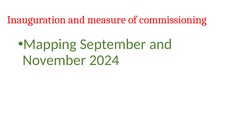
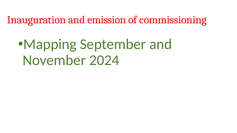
measure: measure -> emission
